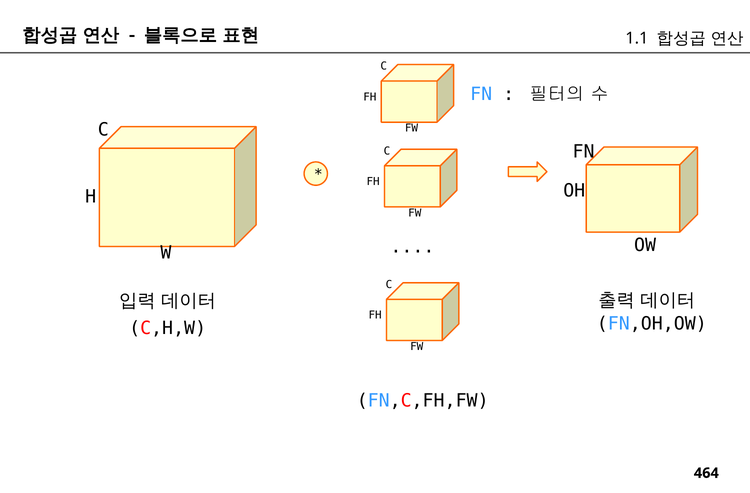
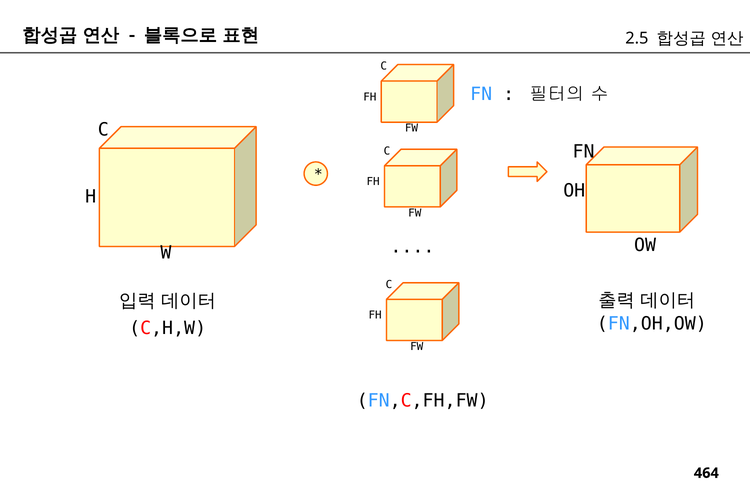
1.1: 1.1 -> 2.5
